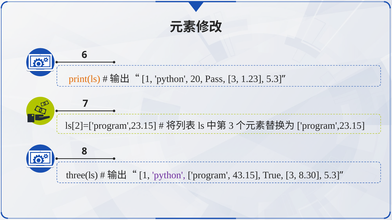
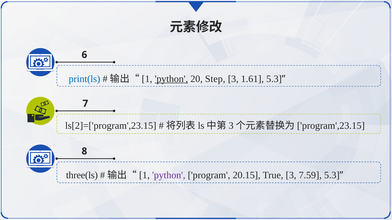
print(ls colour: orange -> blue
python at (171, 79) underline: none -> present
Pass: Pass -> Step
1.23: 1.23 -> 1.61
43.15: 43.15 -> 20.15
8.30: 8.30 -> 7.59
